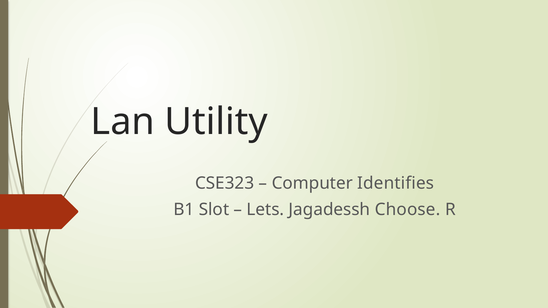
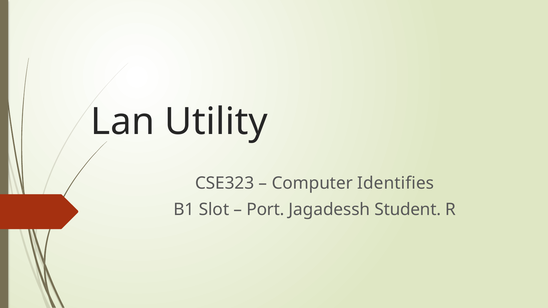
Lets: Lets -> Port
Choose: Choose -> Student
